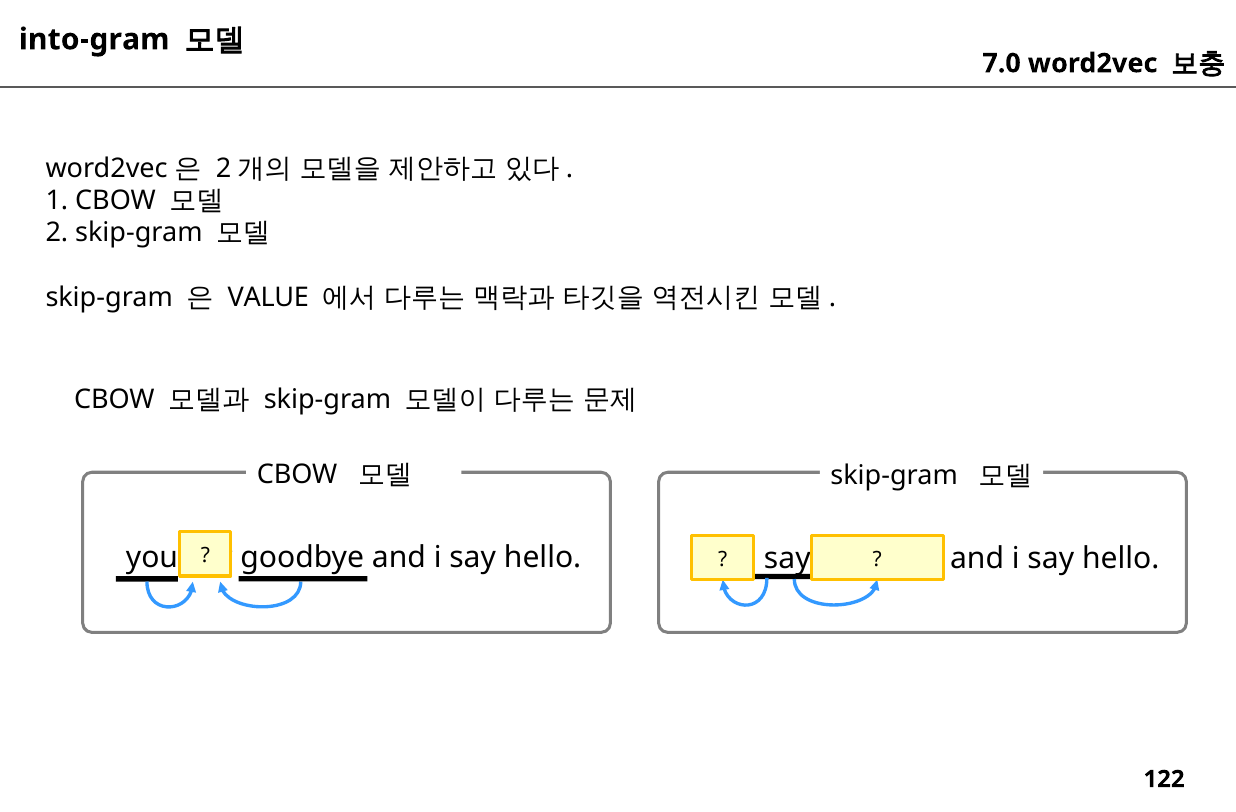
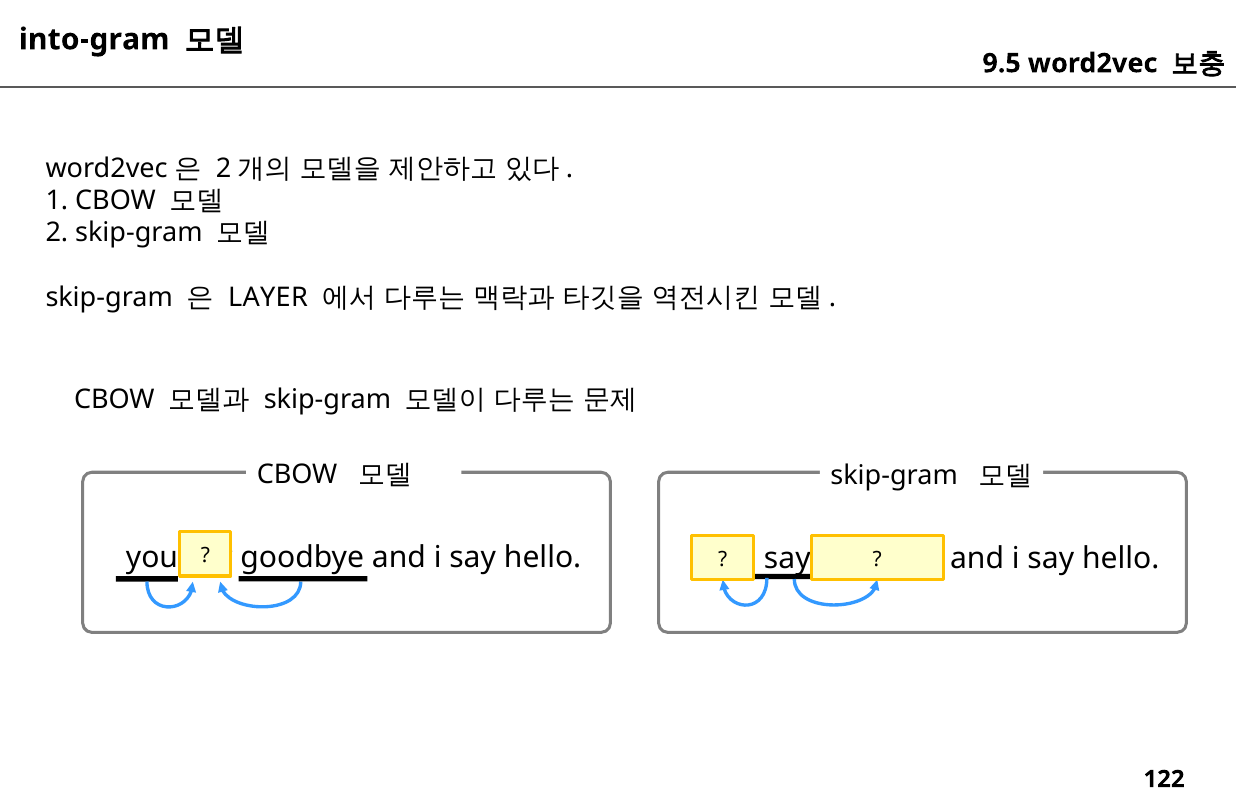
7.0: 7.0 -> 9.5
VALUE: VALUE -> LAYER
